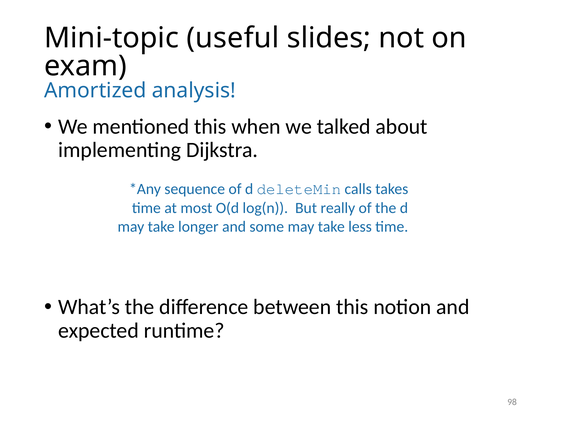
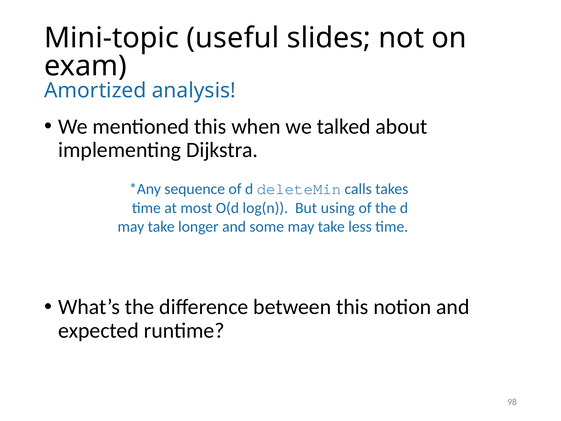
really: really -> using
